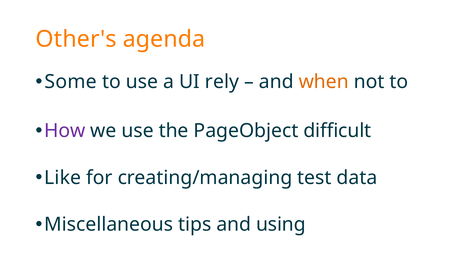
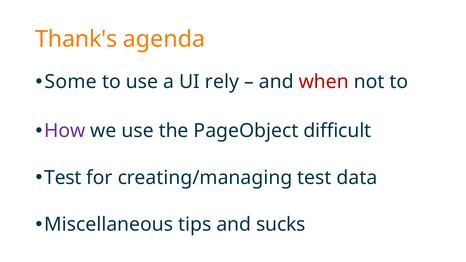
Other's: Other's -> Thank's
when colour: orange -> red
Like at (63, 178): Like -> Test
using: using -> sucks
